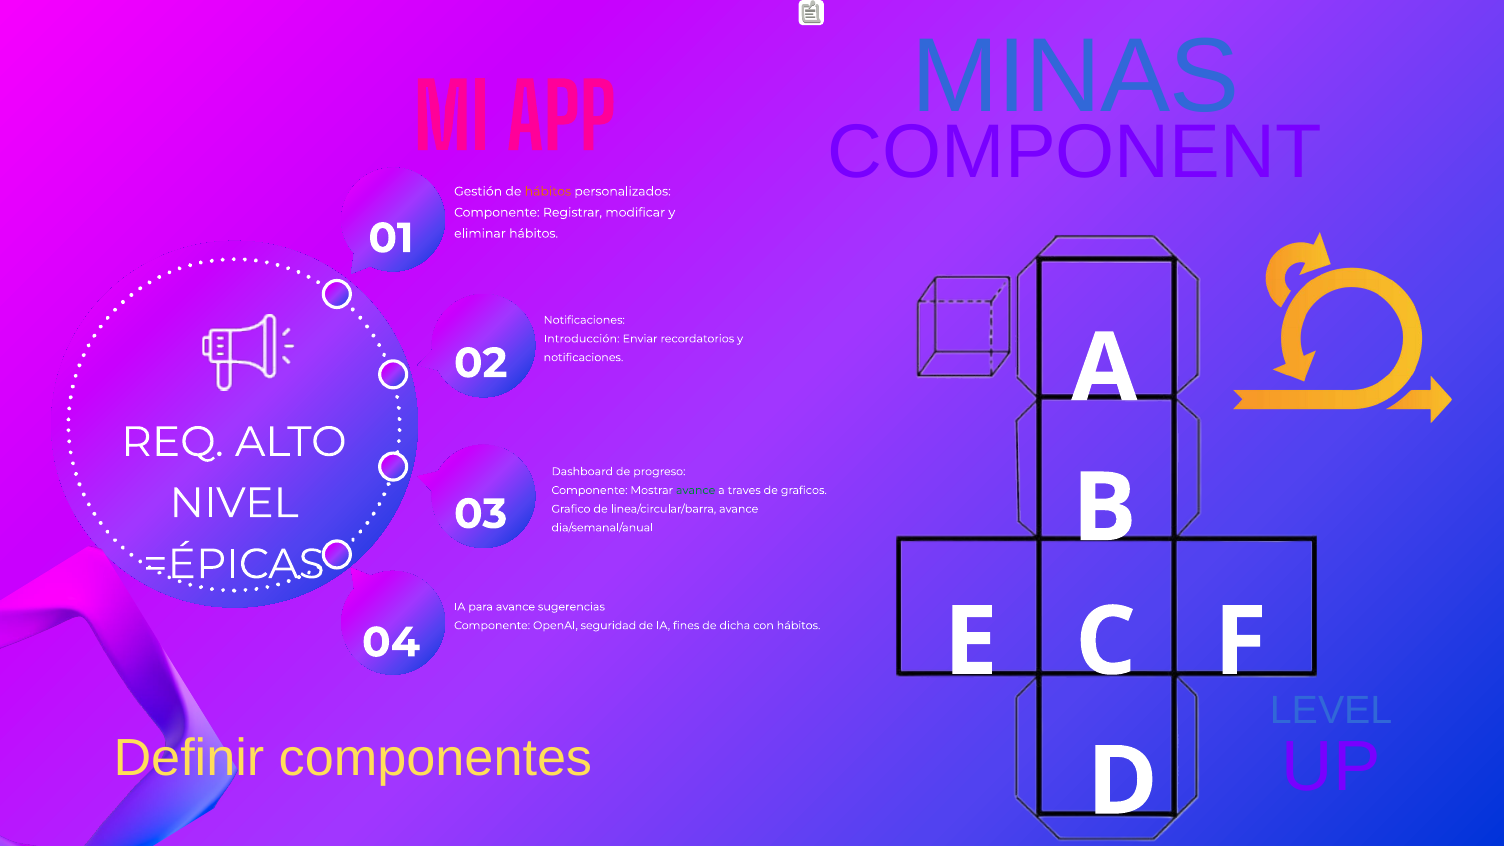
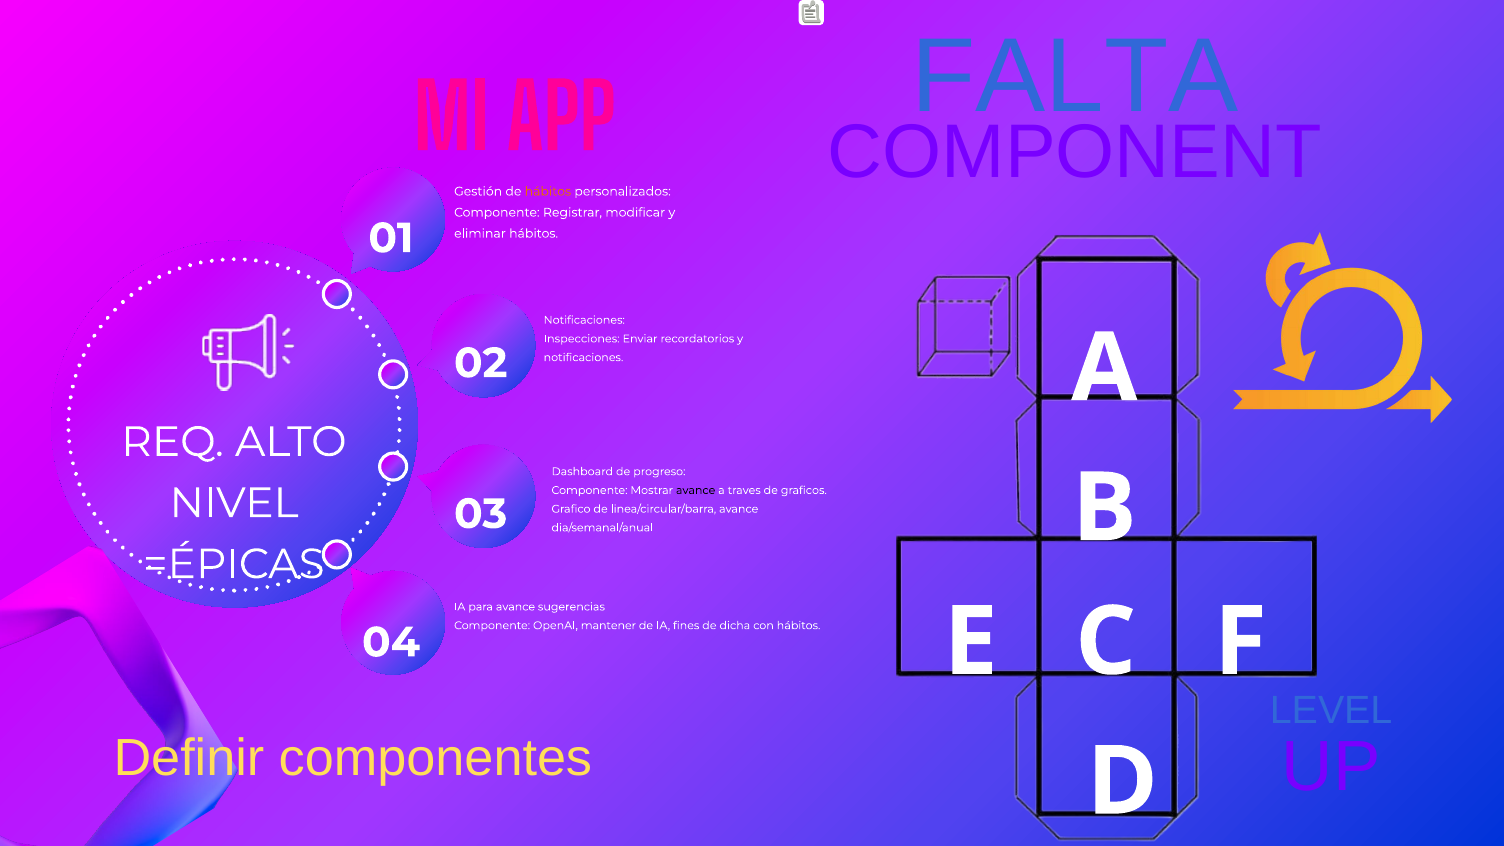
MINAS: MINAS -> FALTA
Introducción: Introducción -> Inspecciones
avance at (696, 490) colour: green -> black
seguridad: seguridad -> mantener
